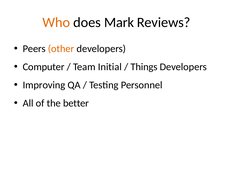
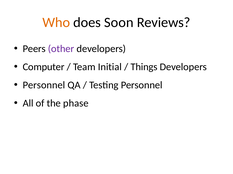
Mark: Mark -> Soon
other colour: orange -> purple
Improving at (44, 85): Improving -> Personnel
better: better -> phase
